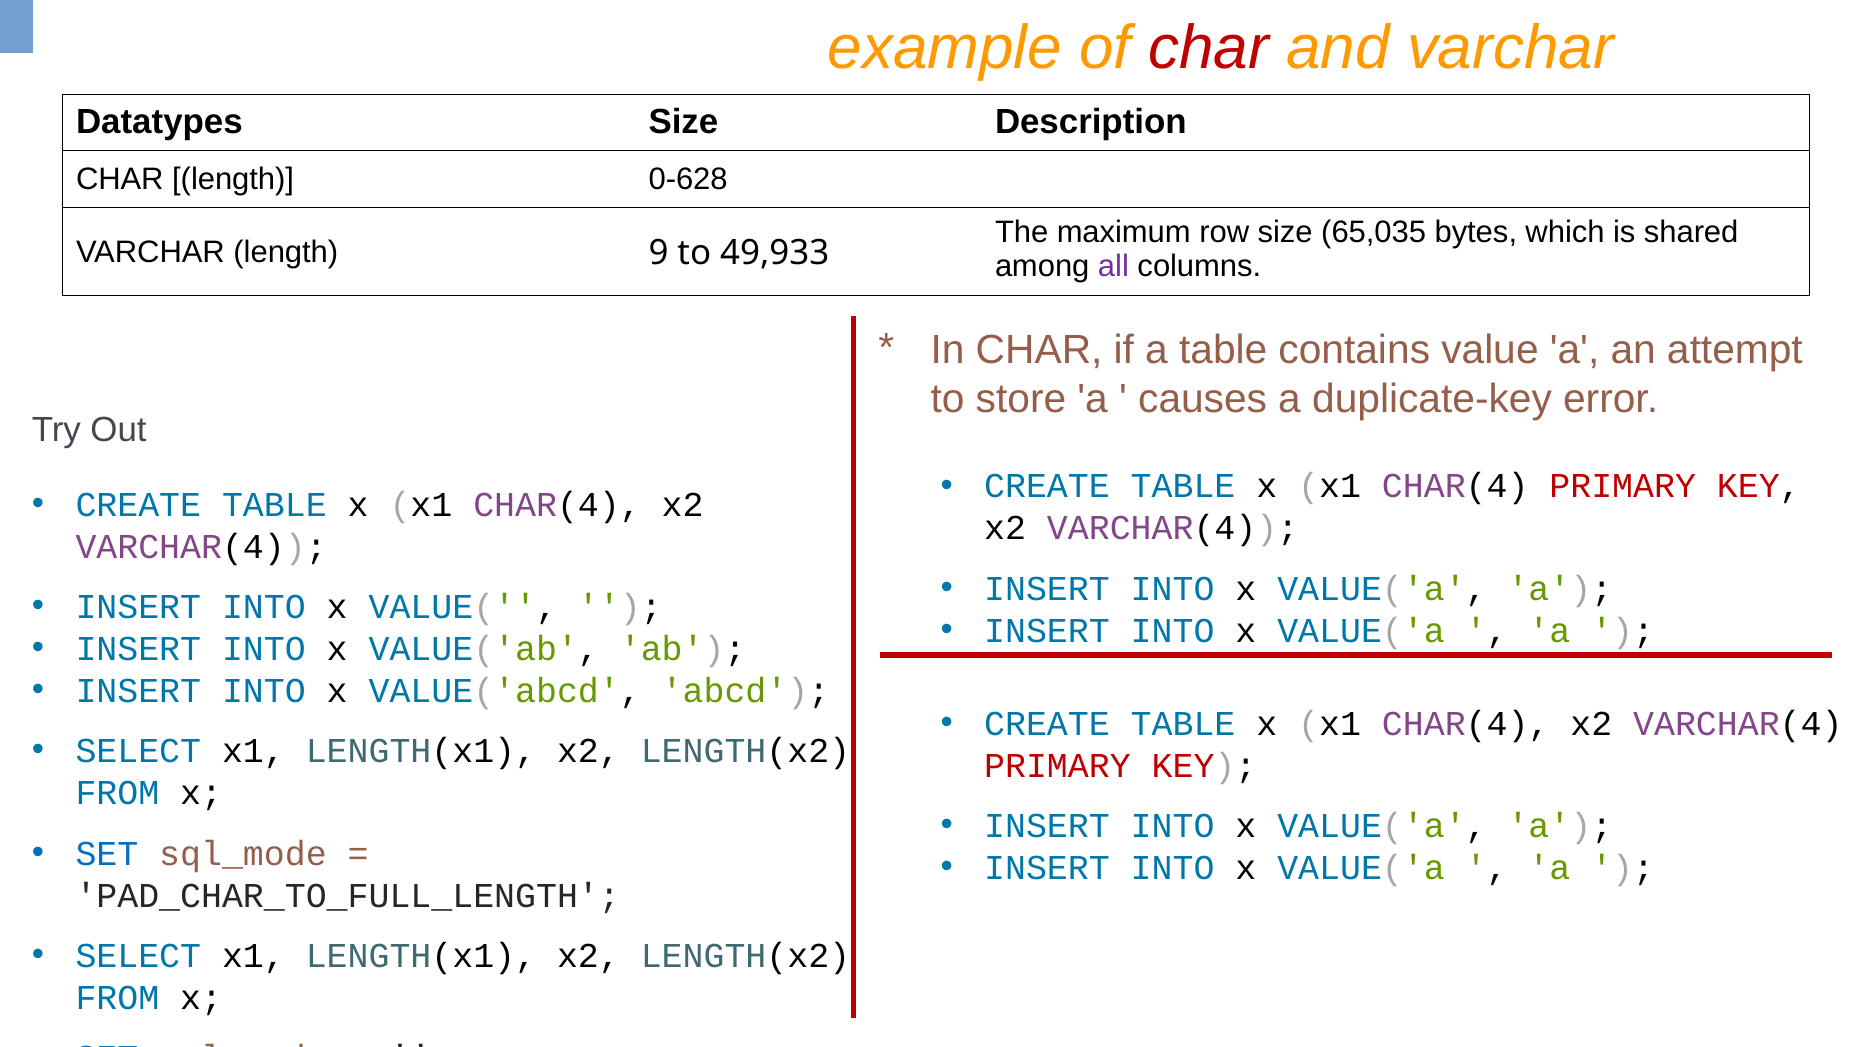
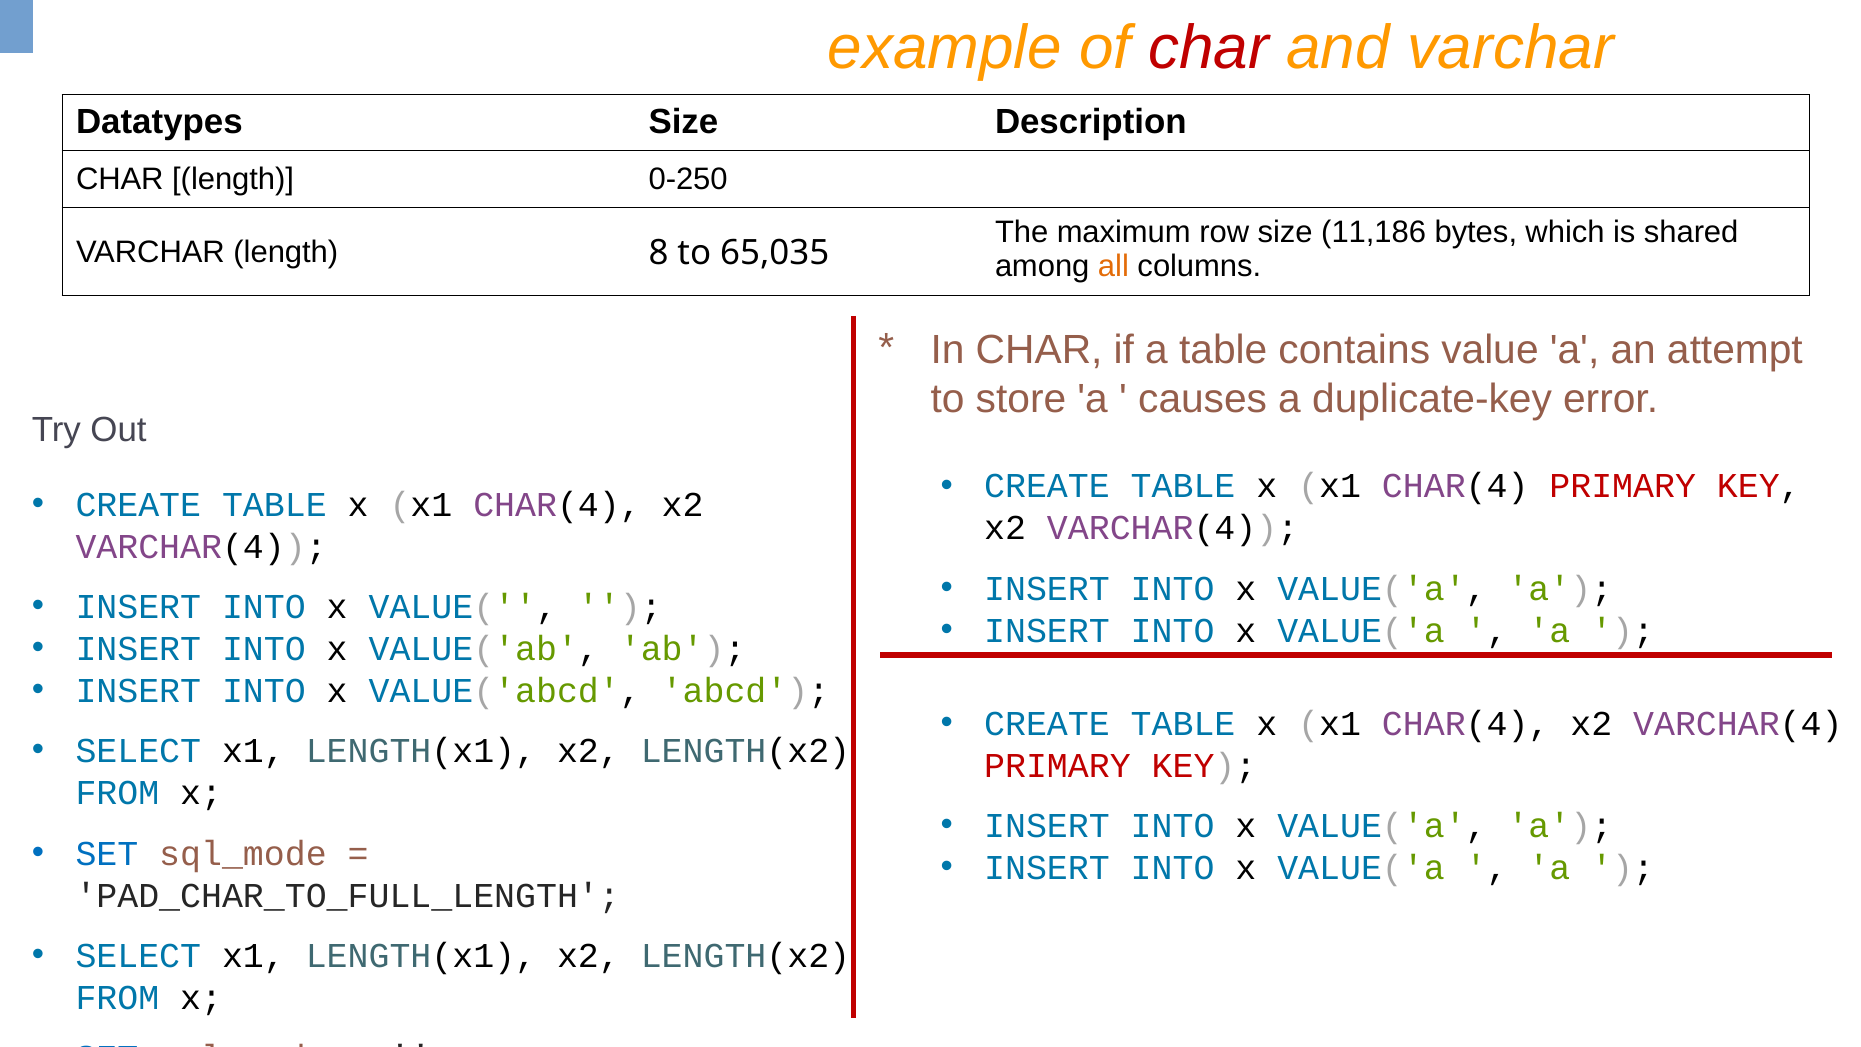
0-628: 0-628 -> 0-250
65,035: 65,035 -> 11,186
9: 9 -> 8
49,933: 49,933 -> 65,035
all colour: purple -> orange
